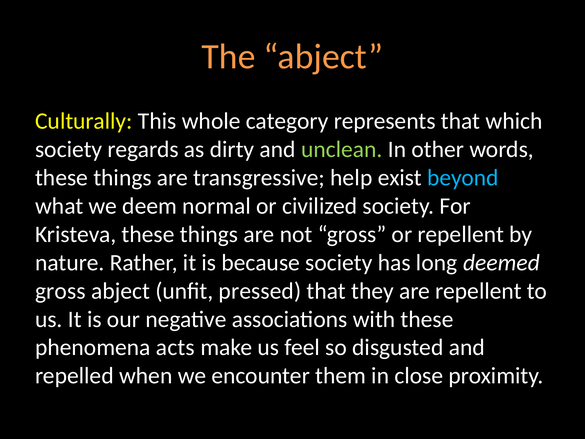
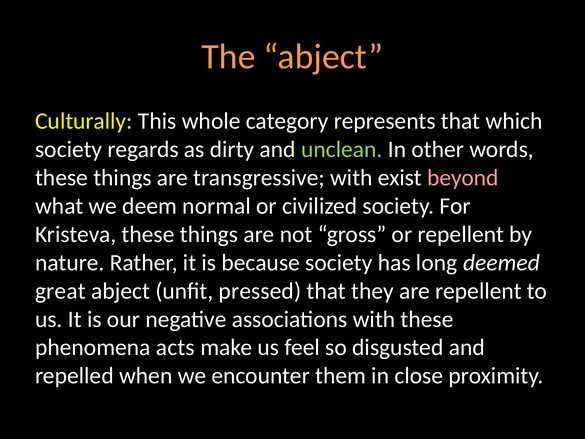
transgressive help: help -> with
beyond colour: light blue -> pink
gross at (60, 291): gross -> great
